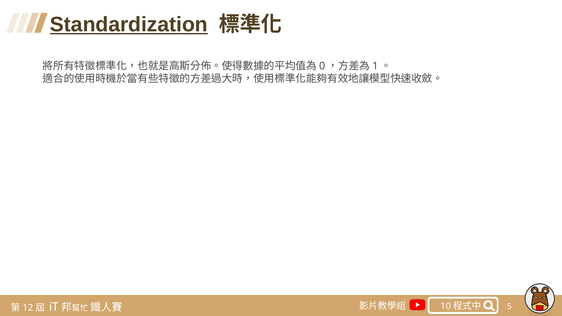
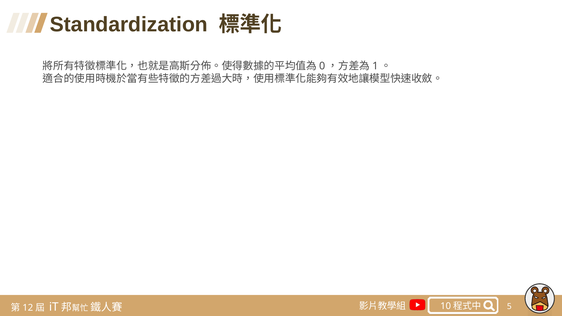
Standardization underline: present -> none
